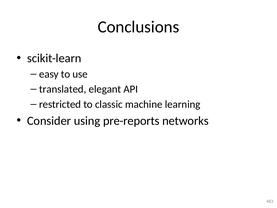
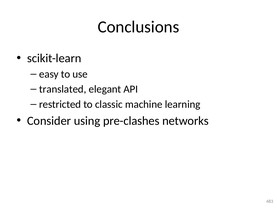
pre-reports: pre-reports -> pre-clashes
